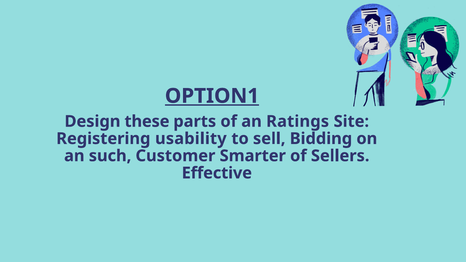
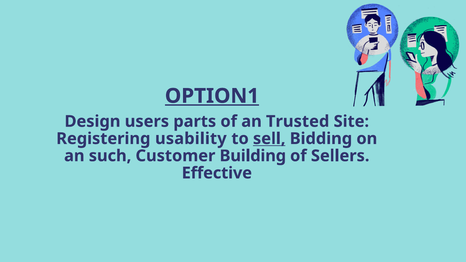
these: these -> users
Ratings: Ratings -> Trusted
sell underline: none -> present
Smarter: Smarter -> Building
